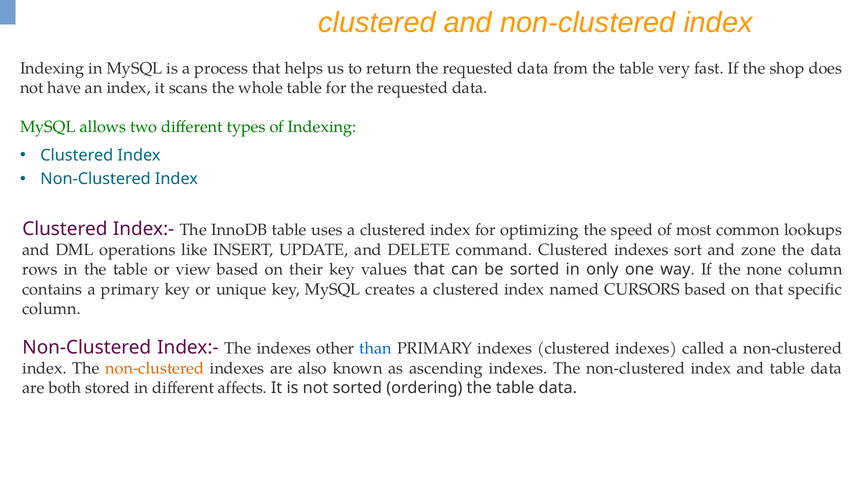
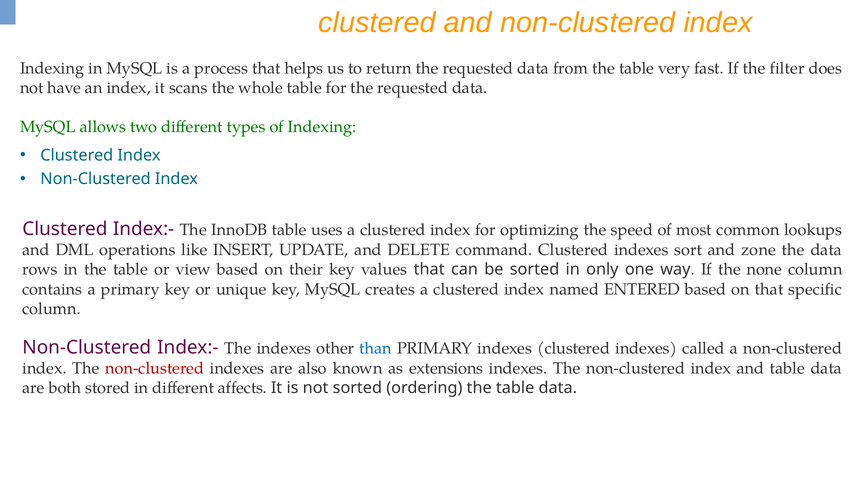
shop: shop -> filter
CURSORS: CURSORS -> ENTERED
non-clustered at (155, 368) colour: orange -> red
ascending: ascending -> extensions
